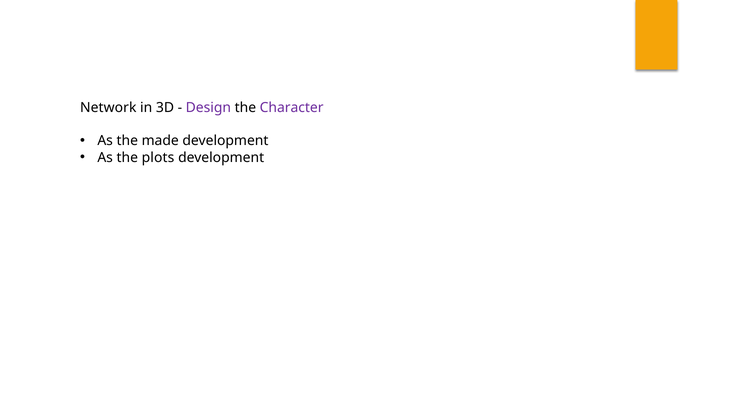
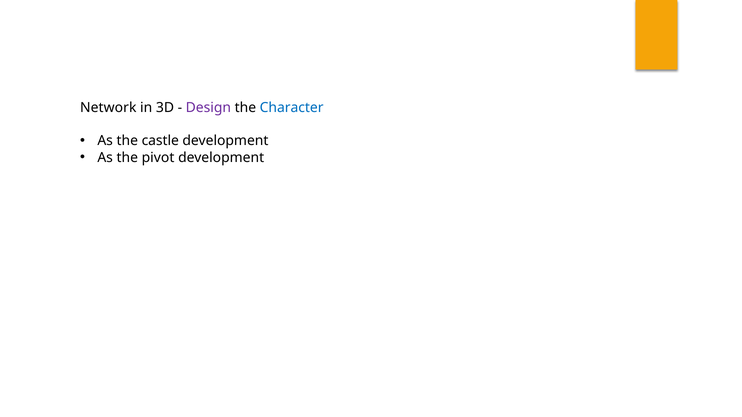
Character colour: purple -> blue
made: made -> castle
plots: plots -> pivot
